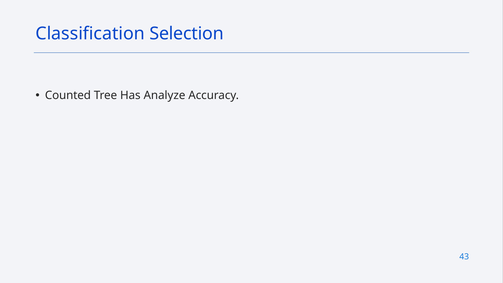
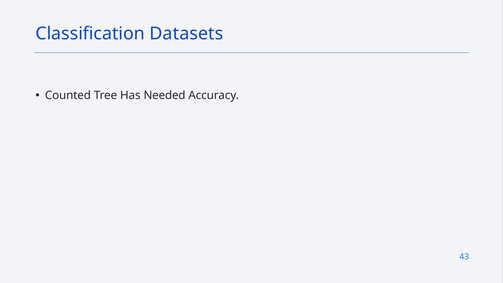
Selection: Selection -> Datasets
Analyze: Analyze -> Needed
